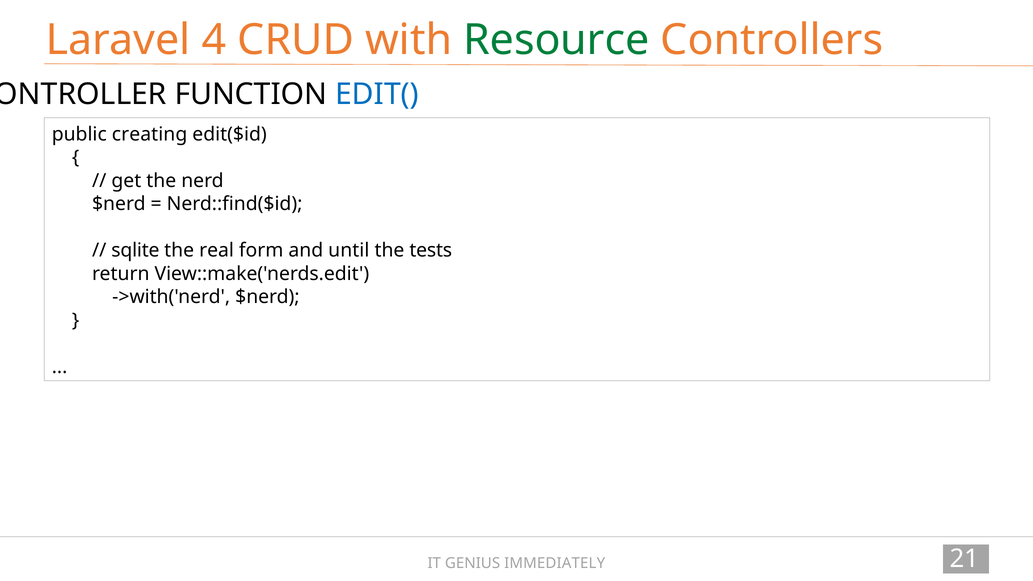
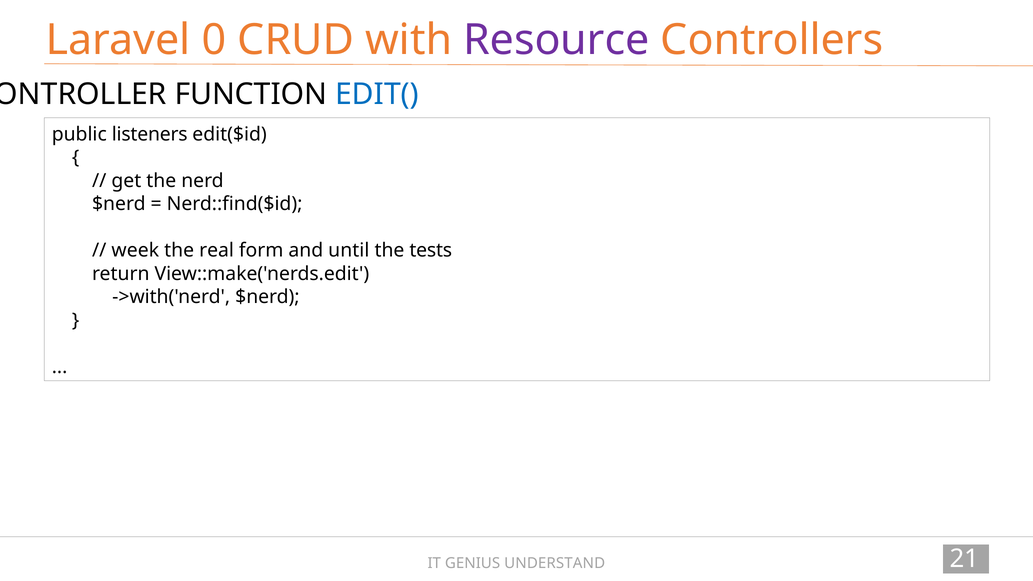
4: 4 -> 0
Resource colour: green -> purple
creating: creating -> listeners
sqlite: sqlite -> week
IMMEDIATELY: IMMEDIATELY -> UNDERSTAND
